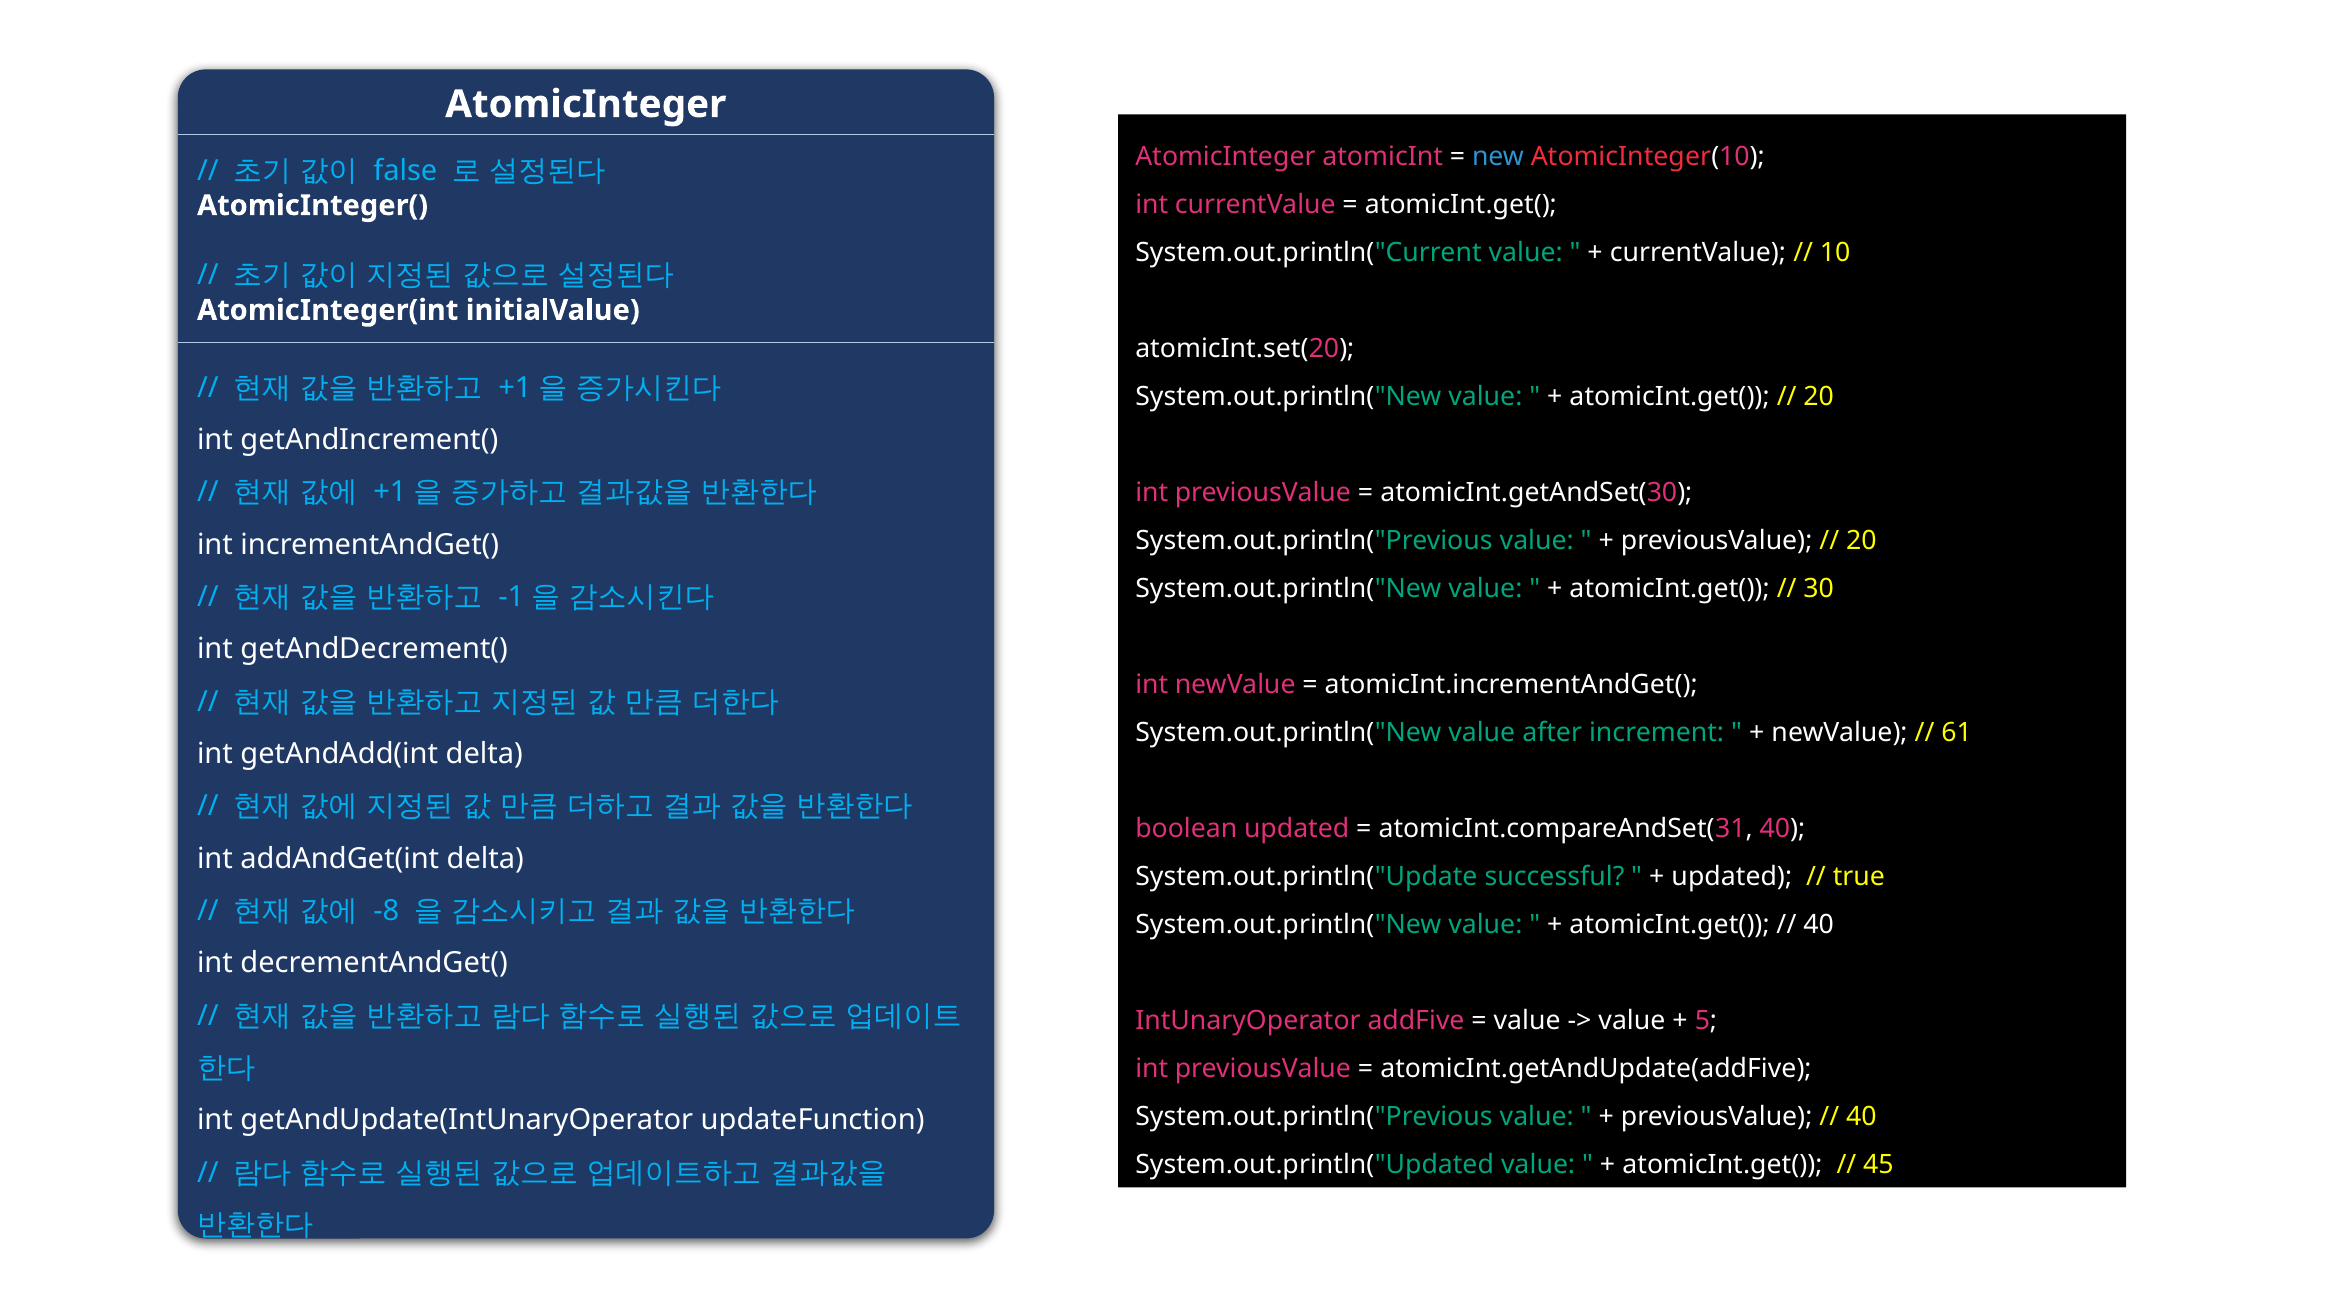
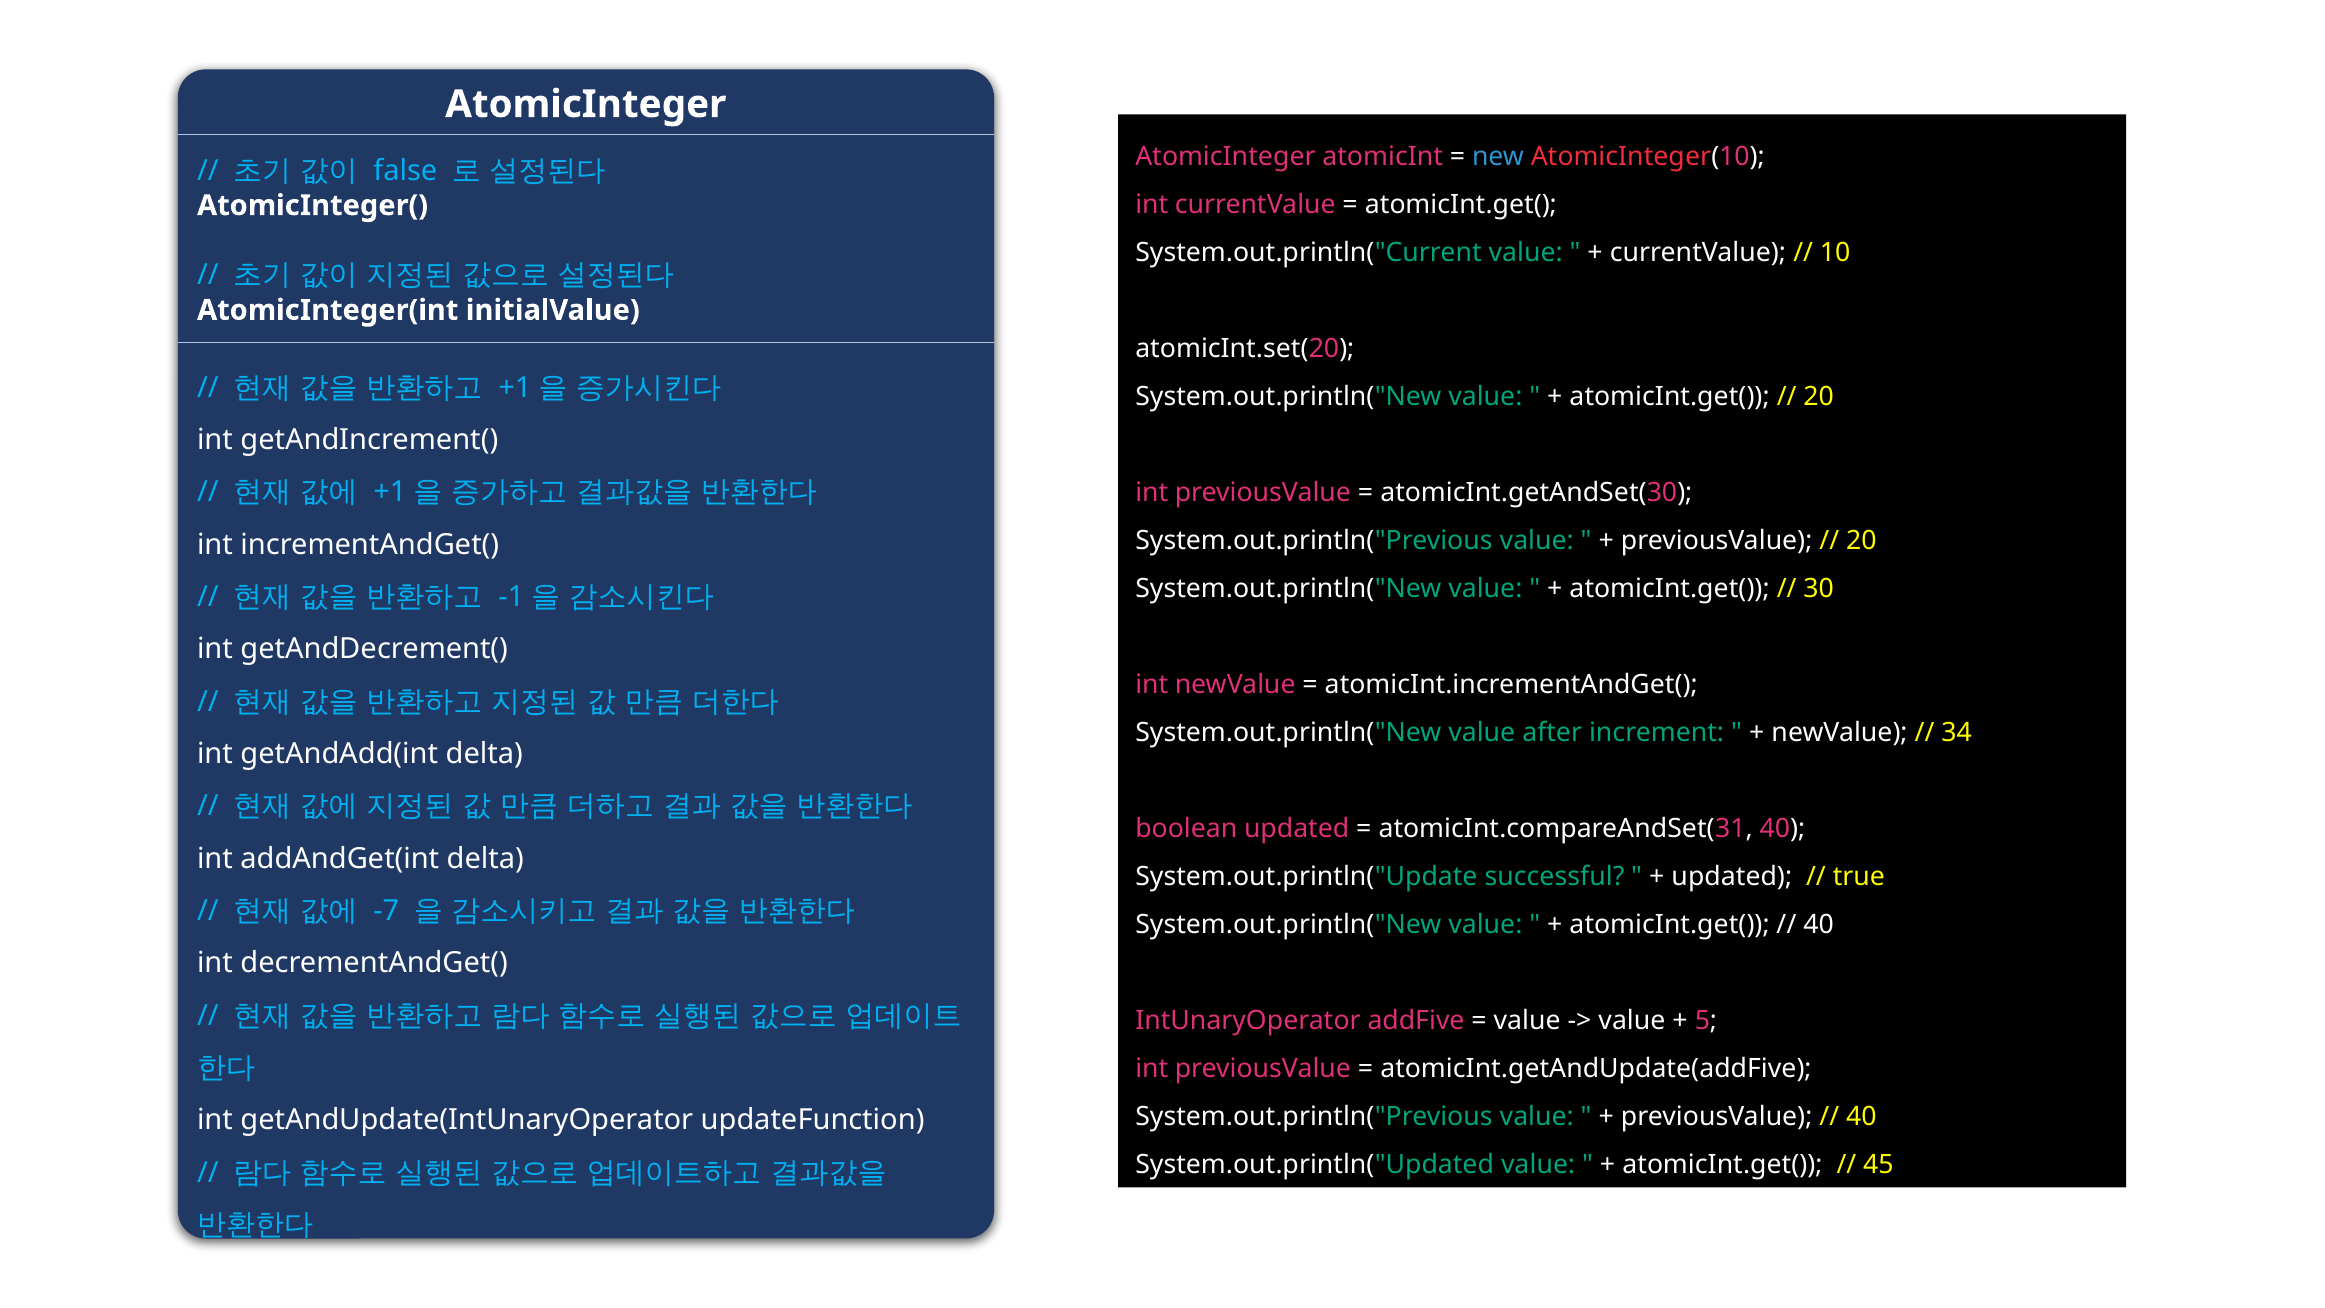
61: 61 -> 34
-8: -8 -> -7
